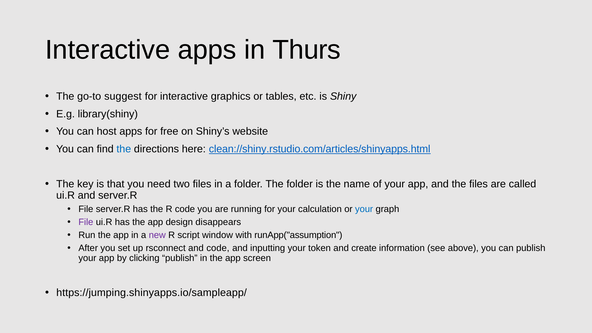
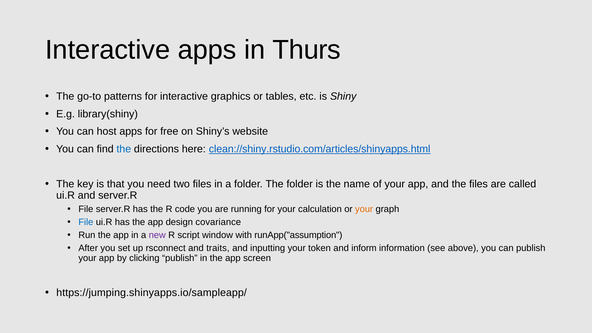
suggest: suggest -> patterns
your at (364, 209) colour: blue -> orange
File at (86, 222) colour: purple -> blue
disappears: disappears -> covariance
and code: code -> traits
create: create -> inform
